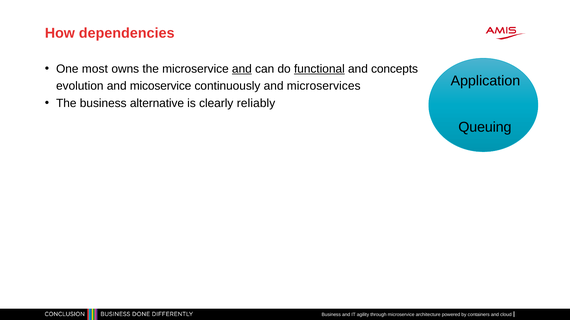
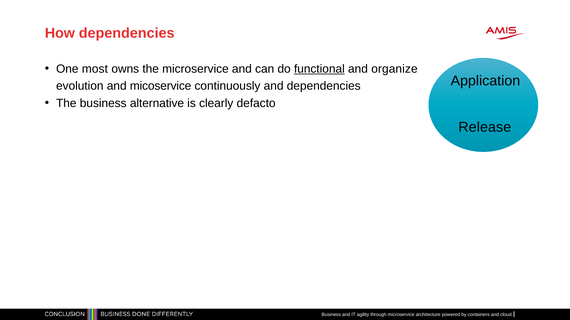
and at (242, 69) underline: present -> none
concepts: concepts -> organize
and microservices: microservices -> dependencies
reliably: reliably -> defacto
Queuing: Queuing -> Release
